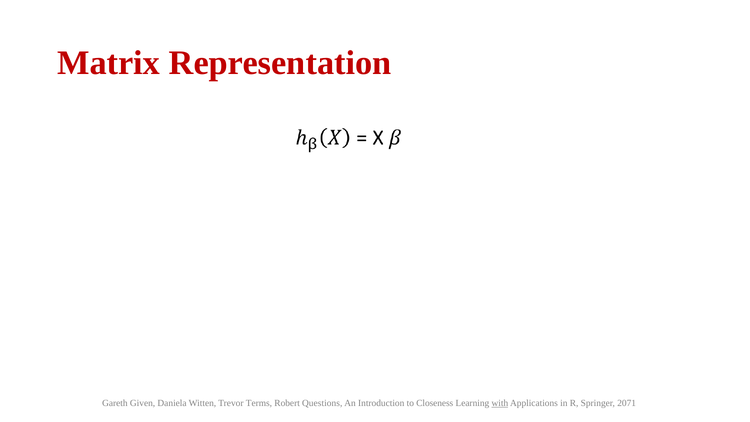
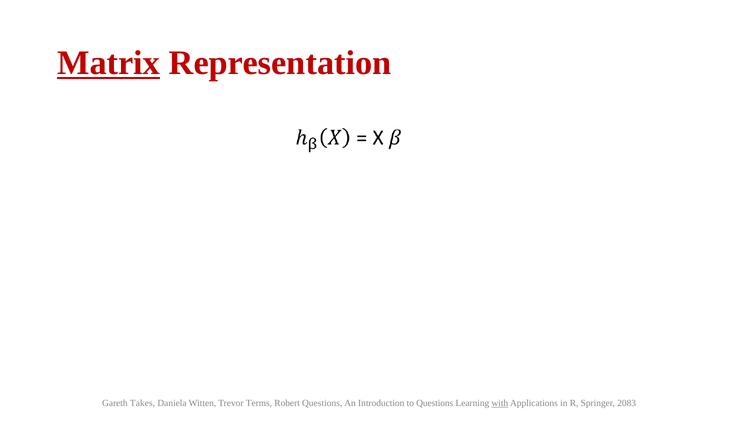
Matrix underline: none -> present
Given: Given -> Takes
to Closeness: Closeness -> Questions
2071: 2071 -> 2083
